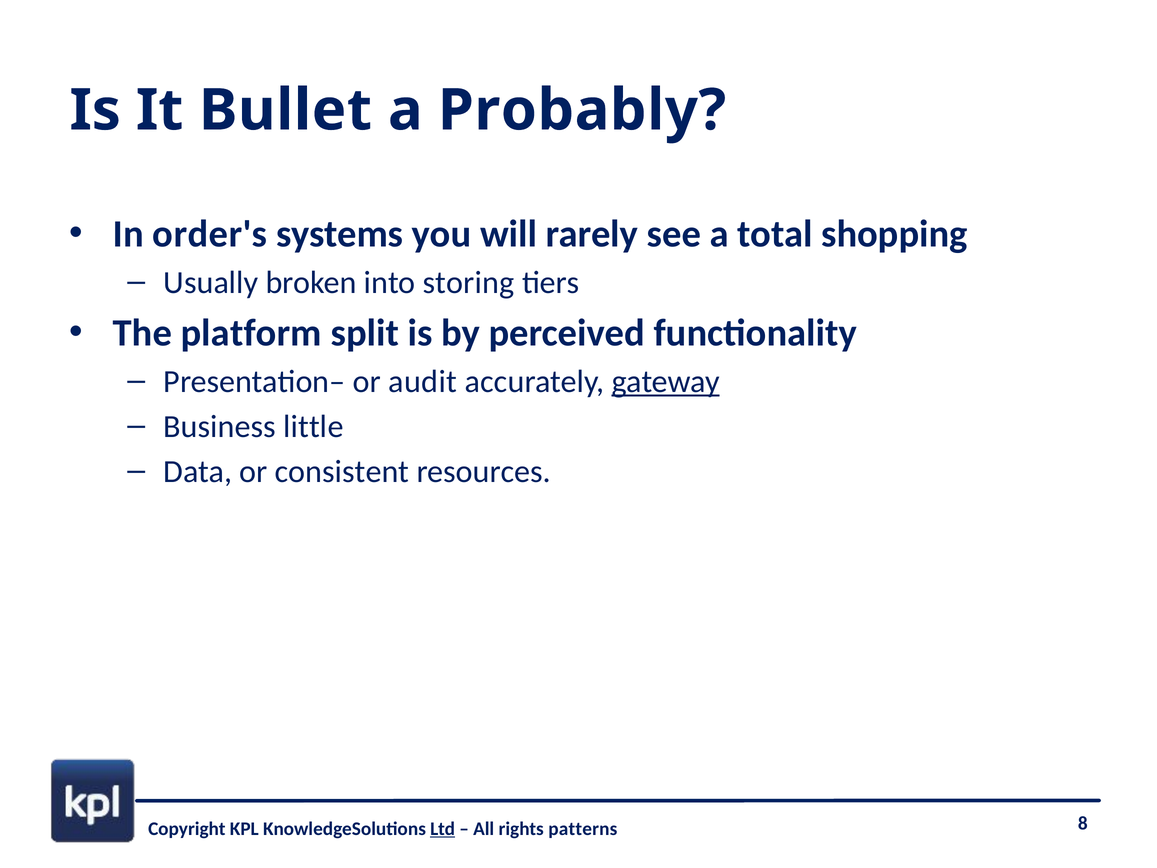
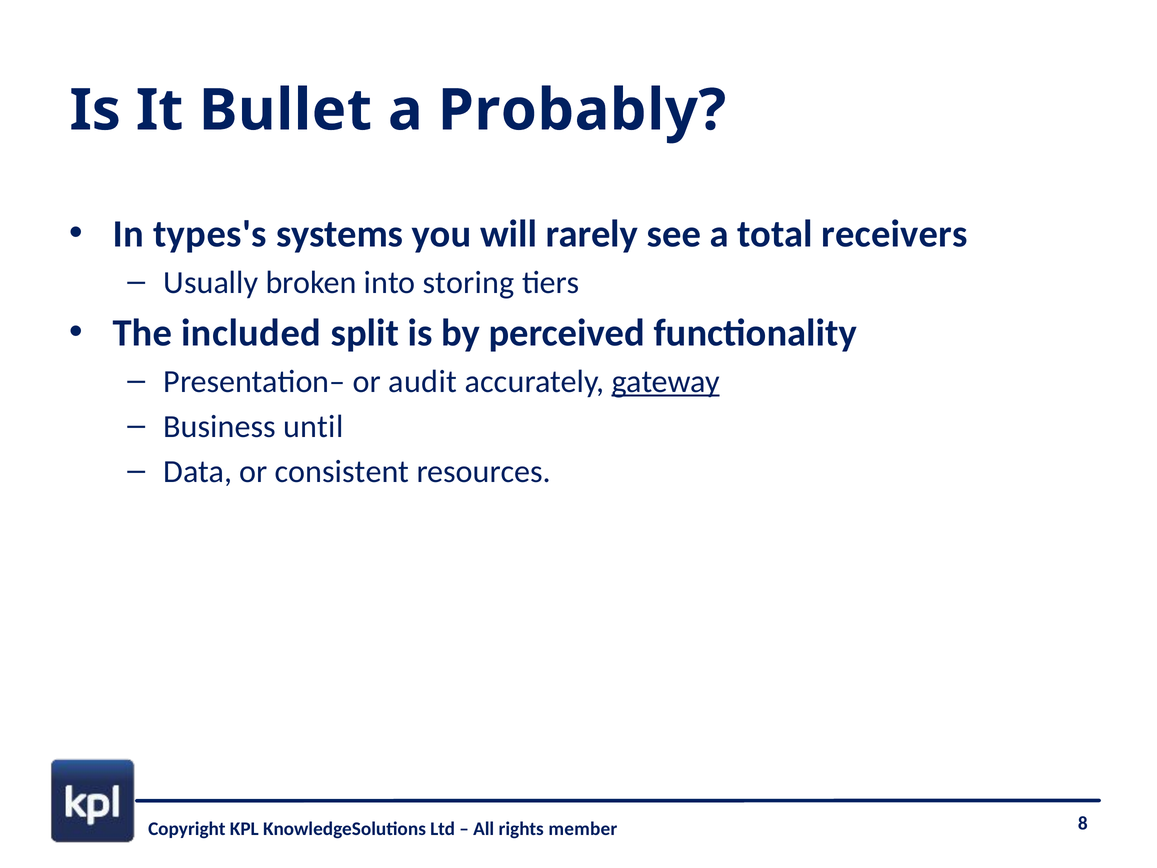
order's: order's -> types's
shopping: shopping -> receivers
platform: platform -> included
little: little -> until
Ltd underline: present -> none
patterns: patterns -> member
